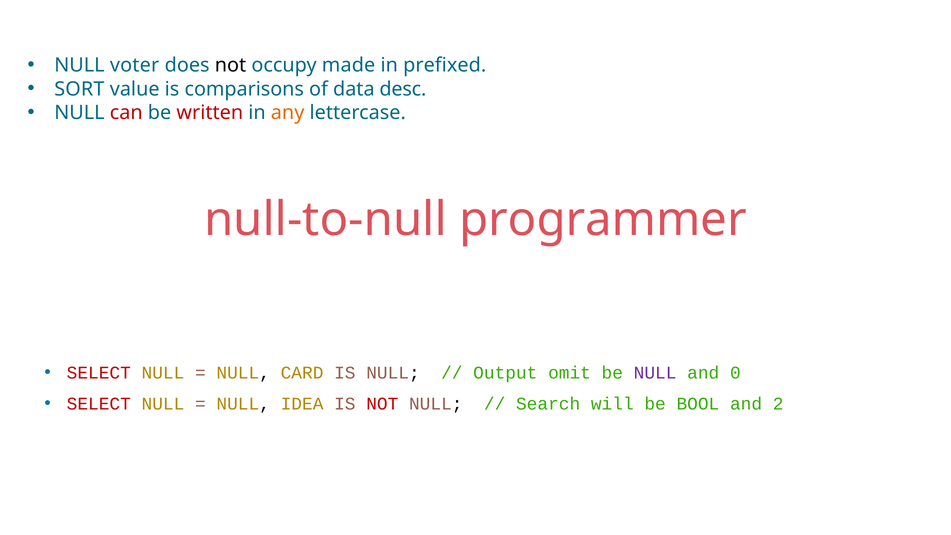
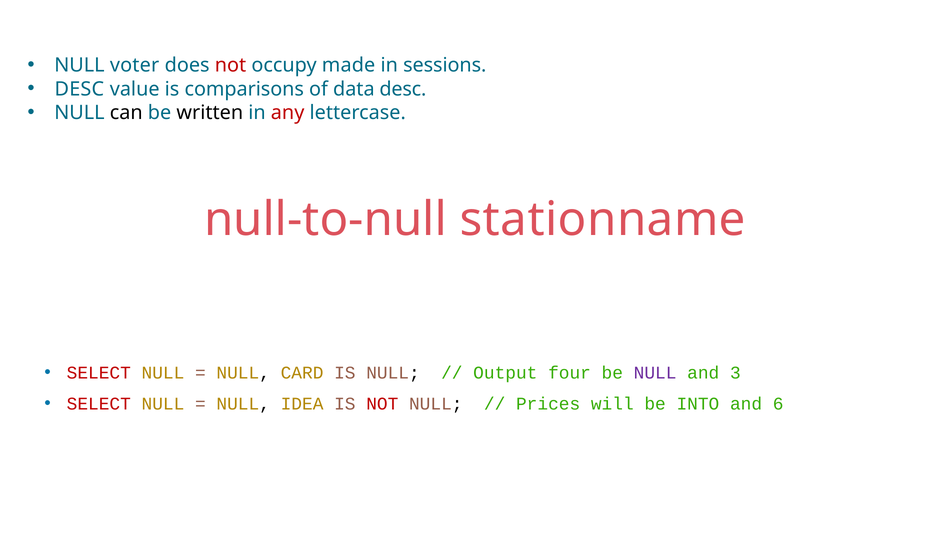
not at (231, 65) colour: black -> red
prefixed: prefixed -> sessions
SORT at (79, 89): SORT -> DESC
can colour: red -> black
written colour: red -> black
any colour: orange -> red
programmer: programmer -> stationname
omit: omit -> four
0: 0 -> 3
Search: Search -> Prices
BOOL: BOOL -> INTO
2: 2 -> 6
